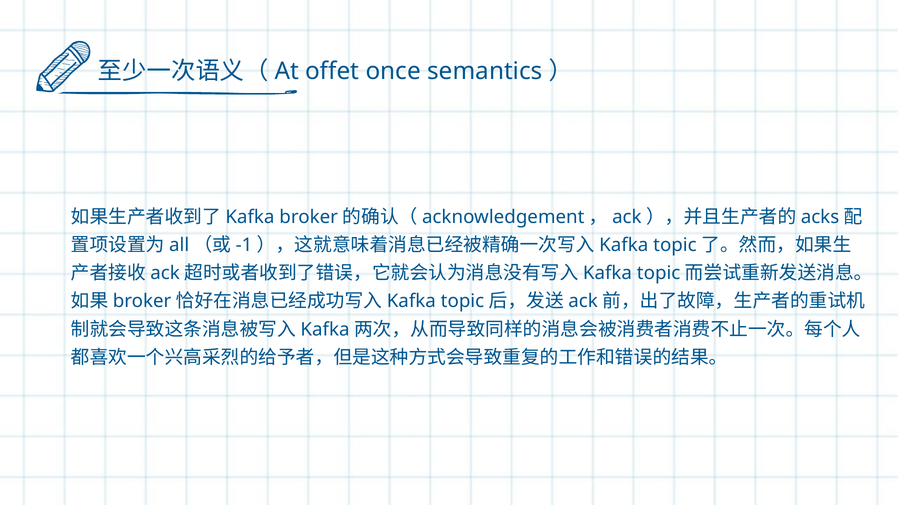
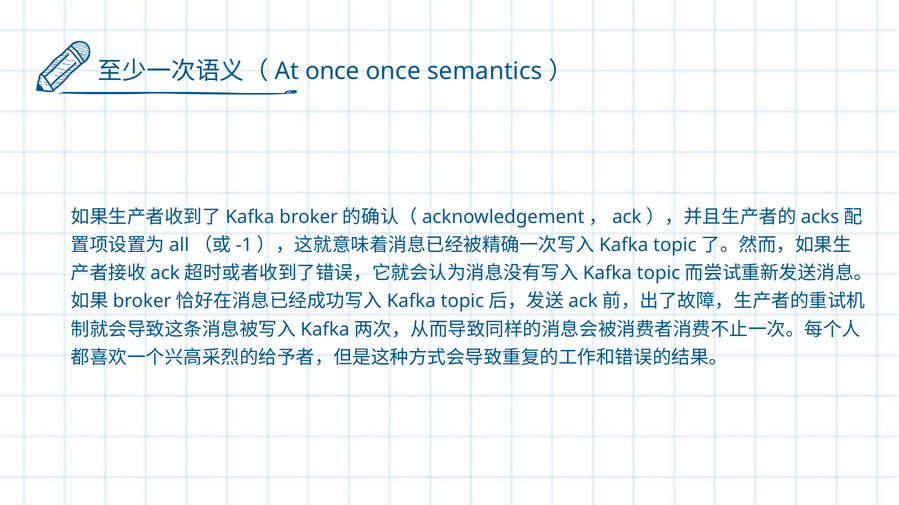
offet at (332, 71): offet -> once
